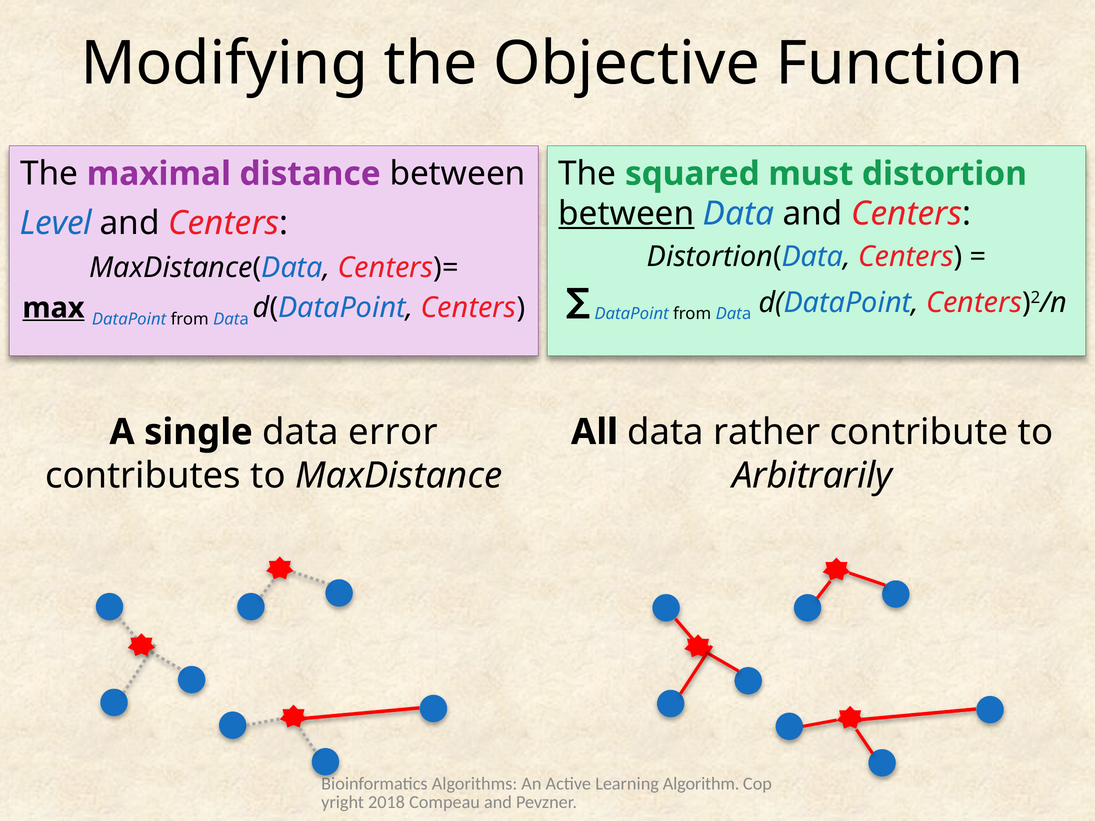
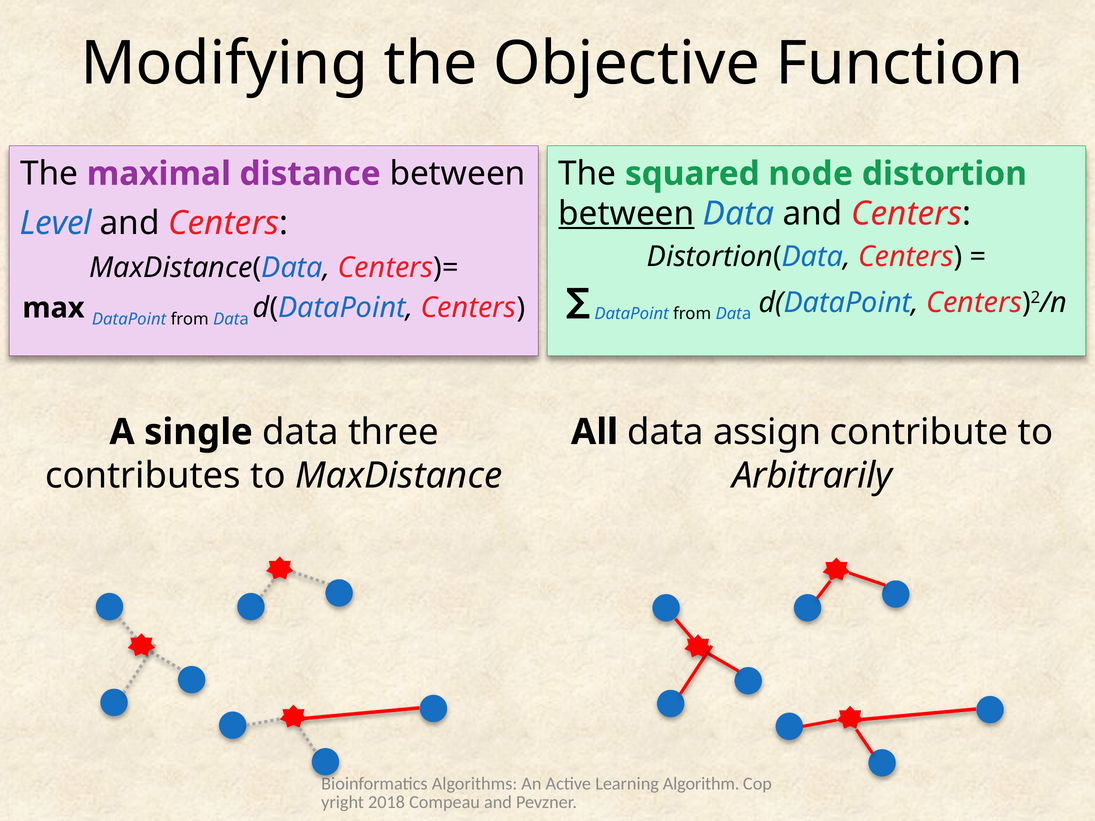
must: must -> node
max underline: present -> none
error: error -> three
rather: rather -> assign
